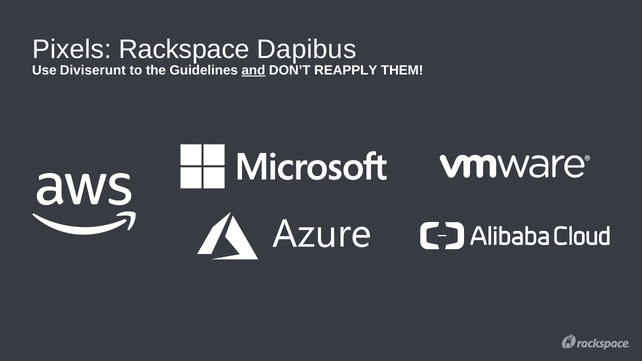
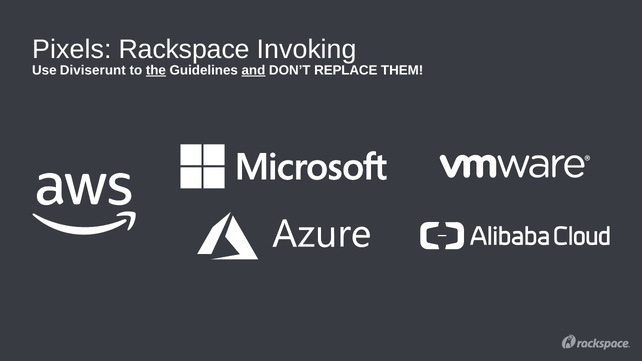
Dapibus: Dapibus -> Invoking
the underline: none -> present
REAPPLY: REAPPLY -> REPLACE
